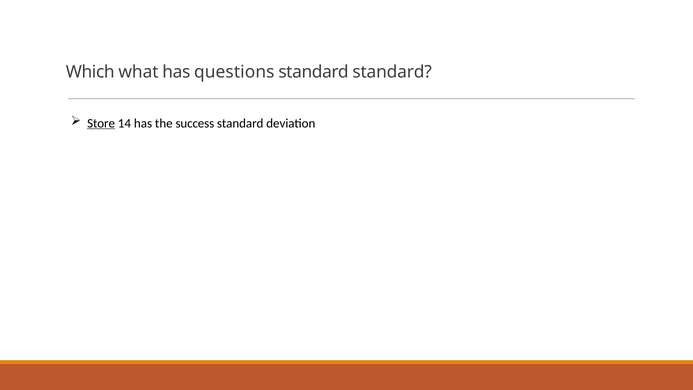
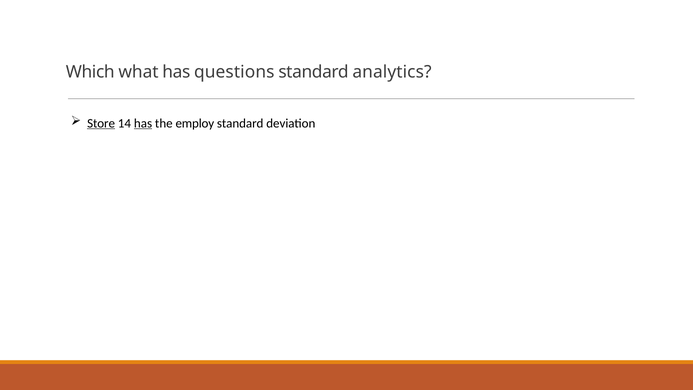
standard standard: standard -> analytics
has at (143, 123) underline: none -> present
success: success -> employ
